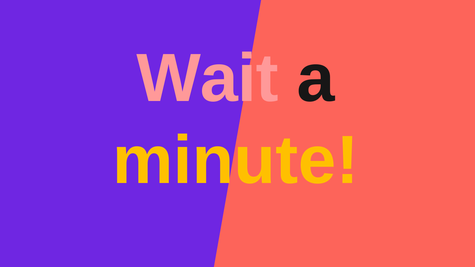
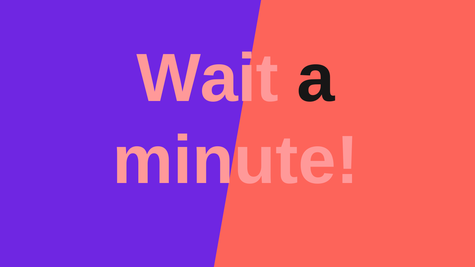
minute colour: yellow -> pink
